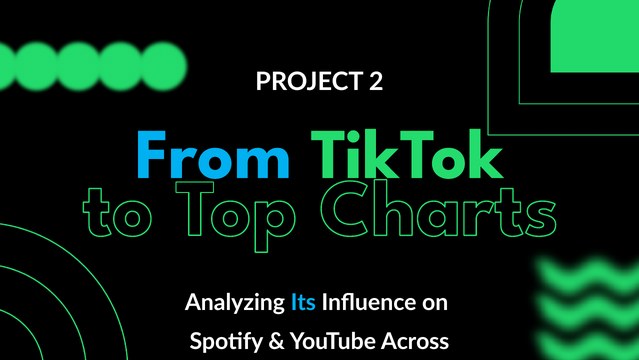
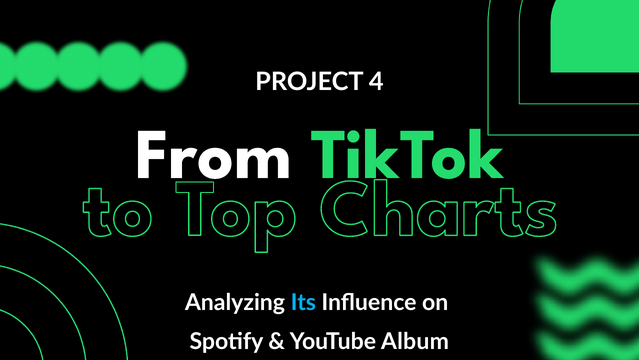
2: 2 -> 4
From colour: light blue -> white
Across: Across -> Album
